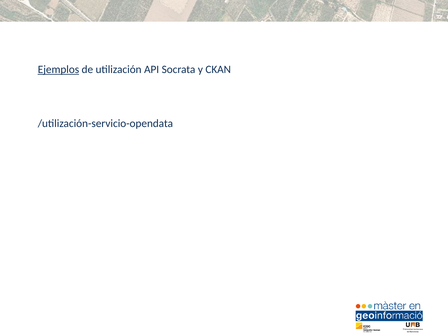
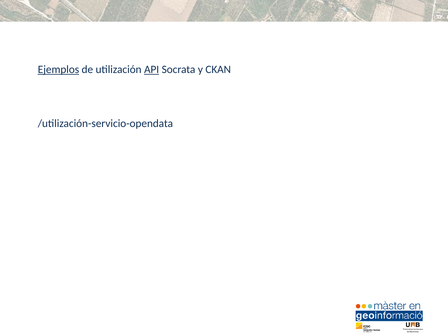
API underline: none -> present
